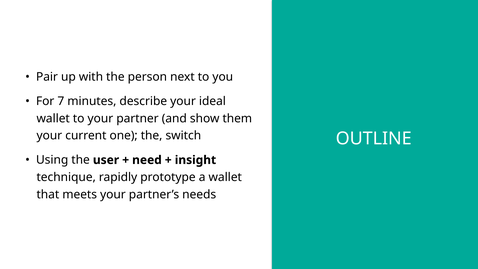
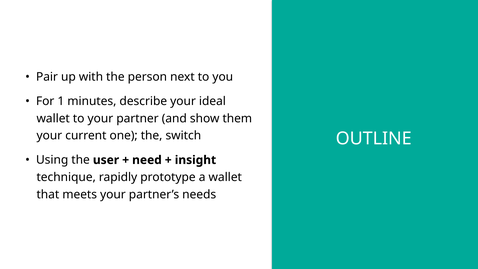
7: 7 -> 1
